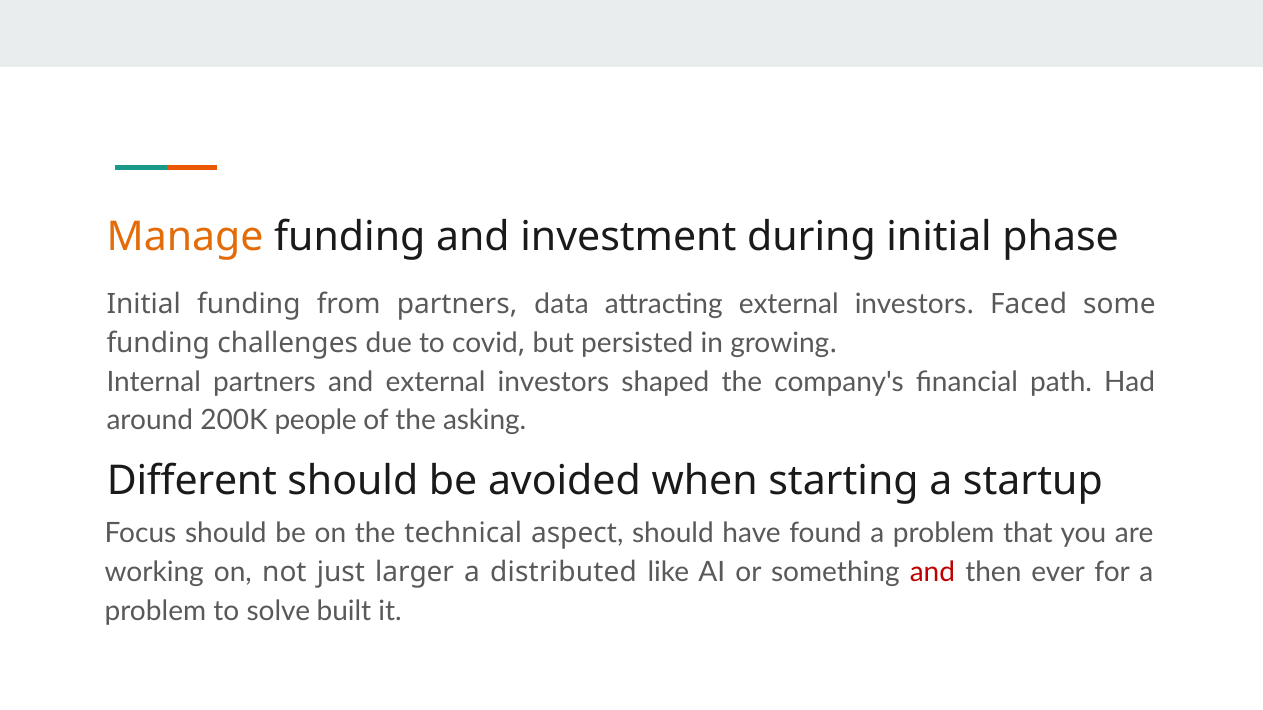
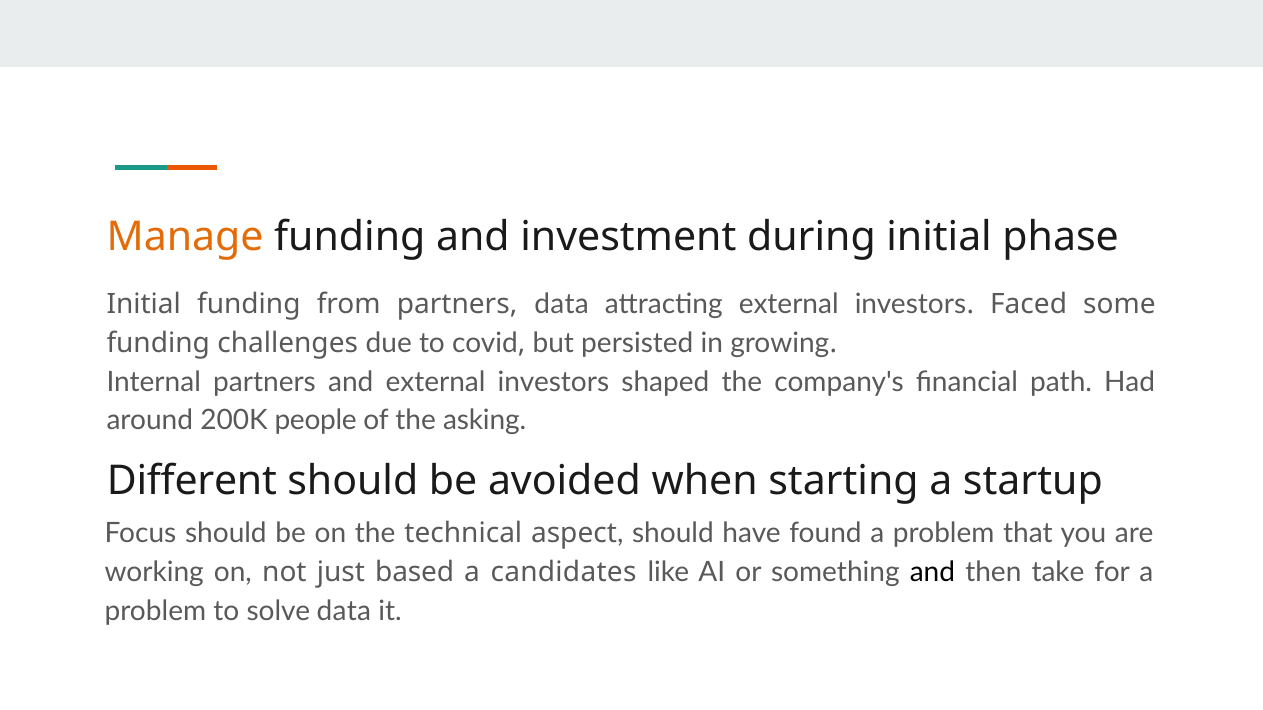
larger: larger -> based
distributed: distributed -> candidates
and at (932, 573) colour: red -> black
ever: ever -> take
solve built: built -> data
